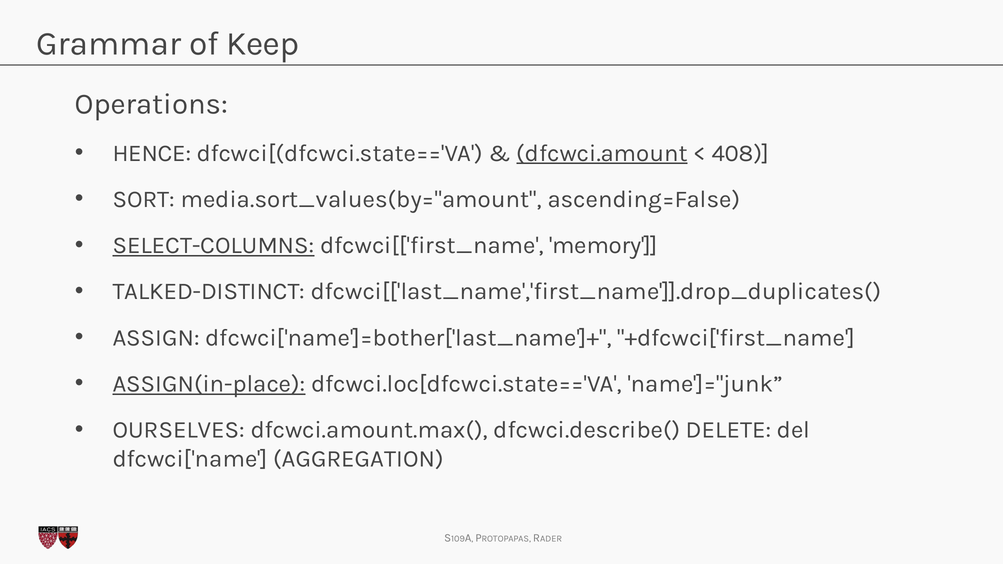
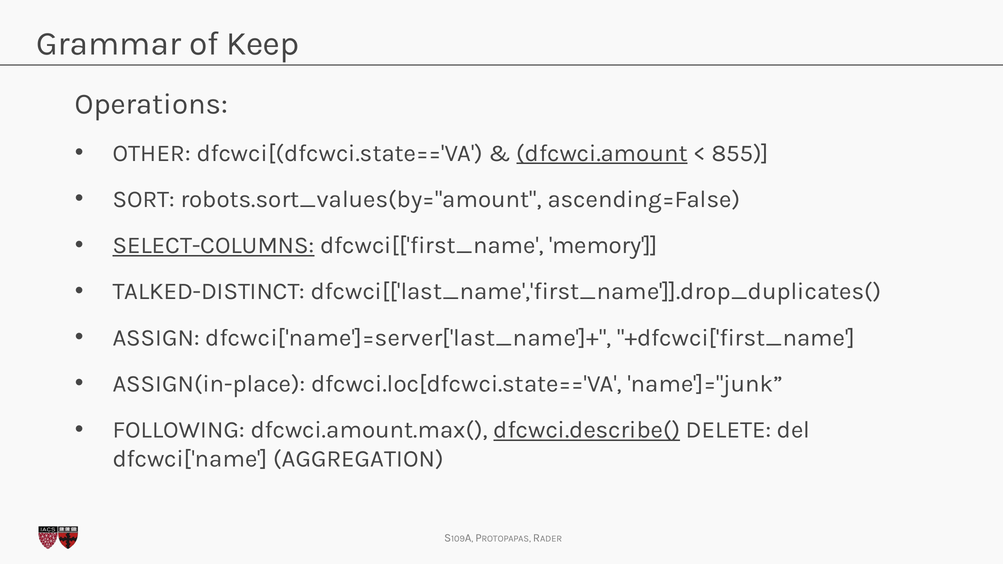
HENCE: HENCE -> OTHER
408: 408 -> 855
media.sort_values(by="amount: media.sort_values(by="amount -> robots.sort_values(by="amount
dfcwci['name']=bother['last_name']+: dfcwci['name']=bother['last_name']+ -> dfcwci['name']=server['last_name']+
ASSIGN(in-place underline: present -> none
OURSELVES: OURSELVES -> FOLLOWING
dfcwci.describe( underline: none -> present
